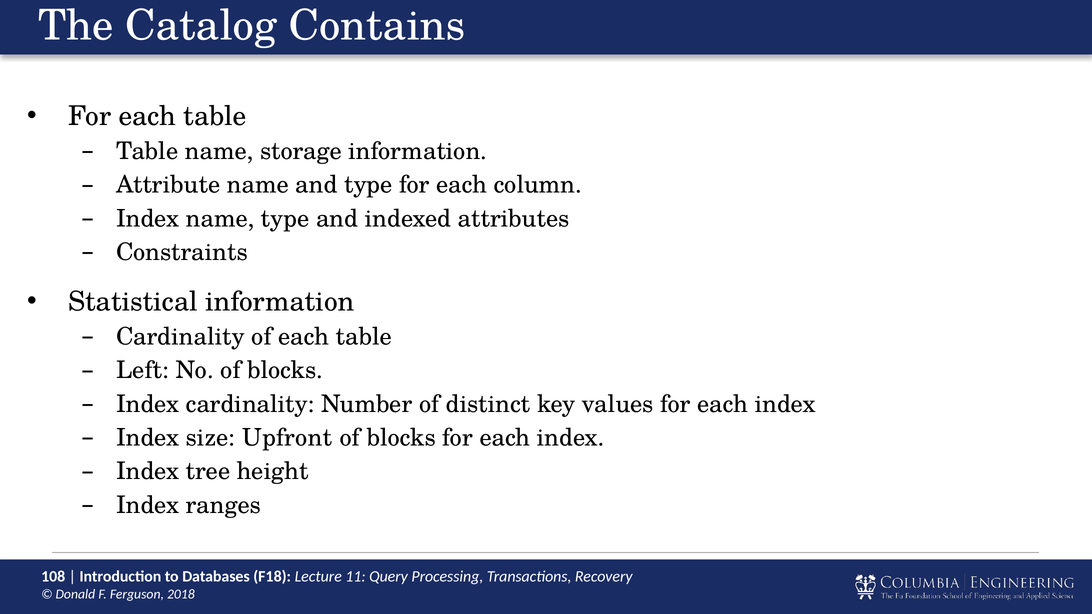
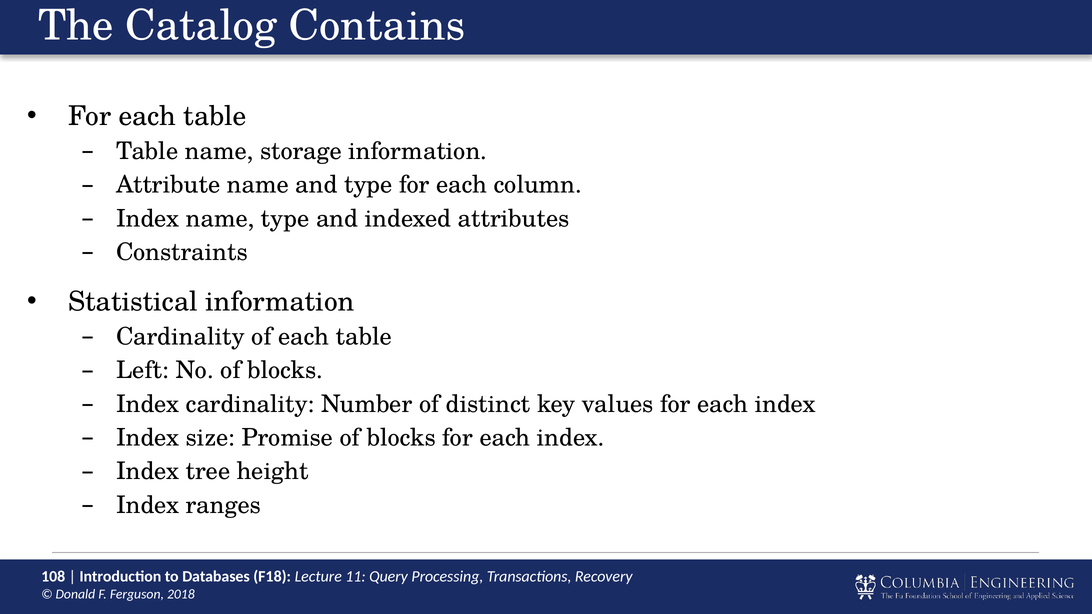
Upfront: Upfront -> Promise
